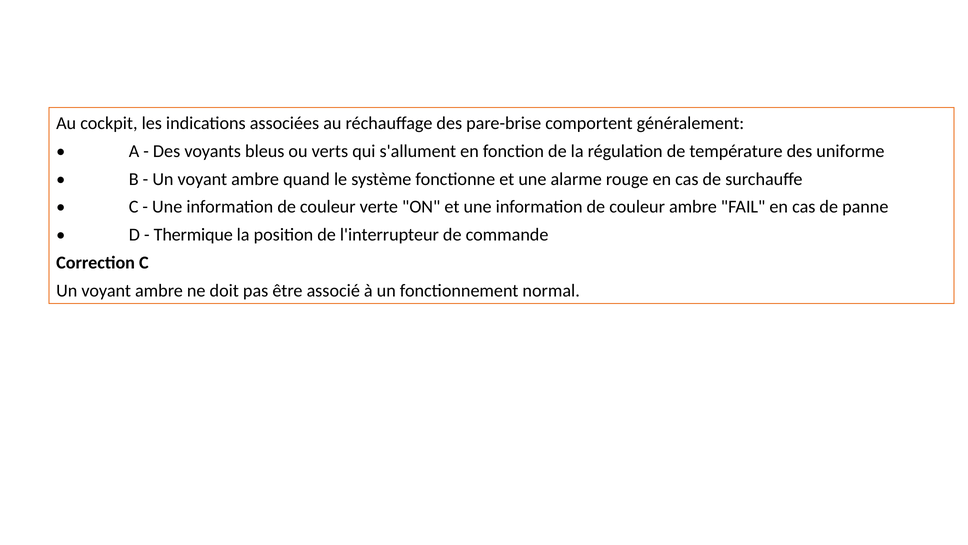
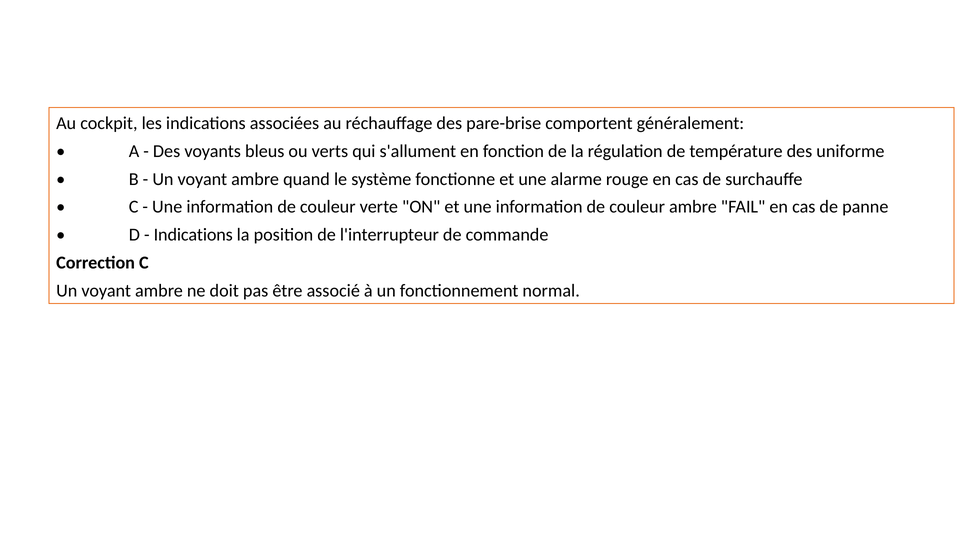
Thermique at (193, 235): Thermique -> Indications
